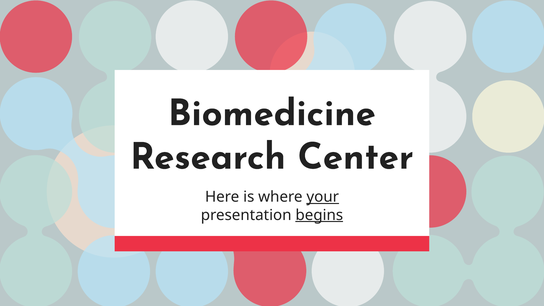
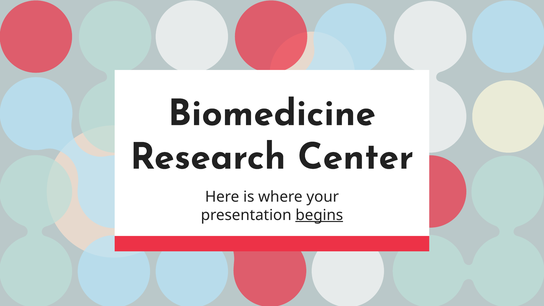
your underline: present -> none
